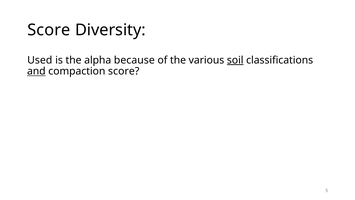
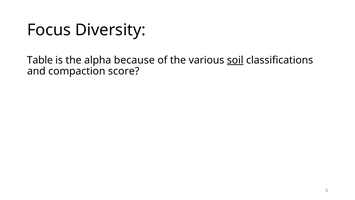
Score at (49, 30): Score -> Focus
Used: Used -> Table
and underline: present -> none
